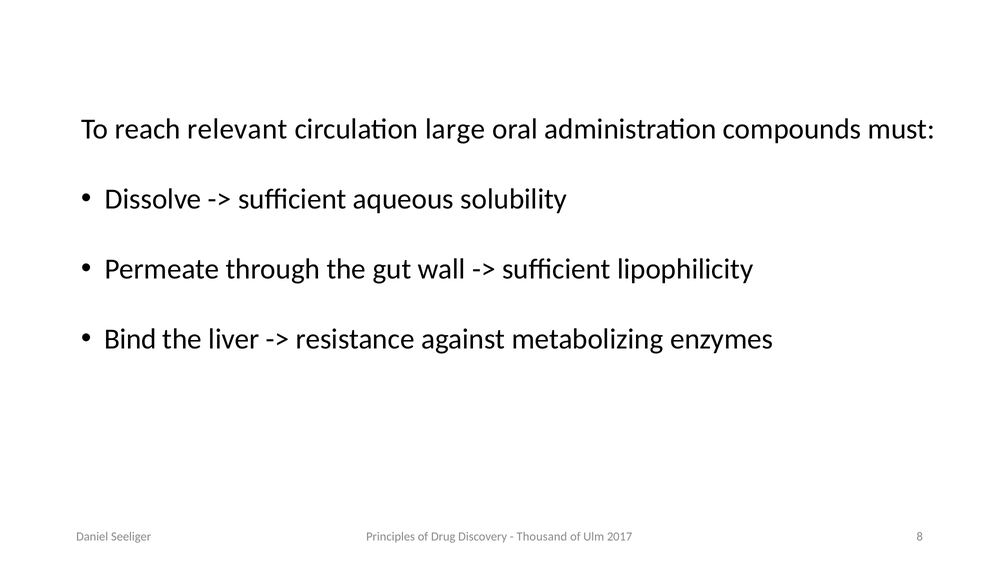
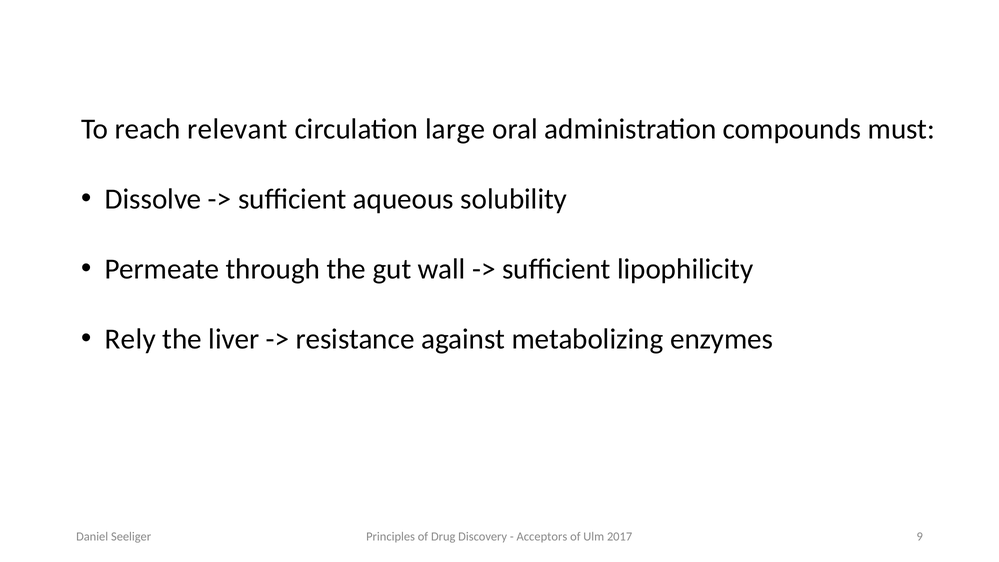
Bind: Bind -> Rely
Thousand: Thousand -> Acceptors
8: 8 -> 9
